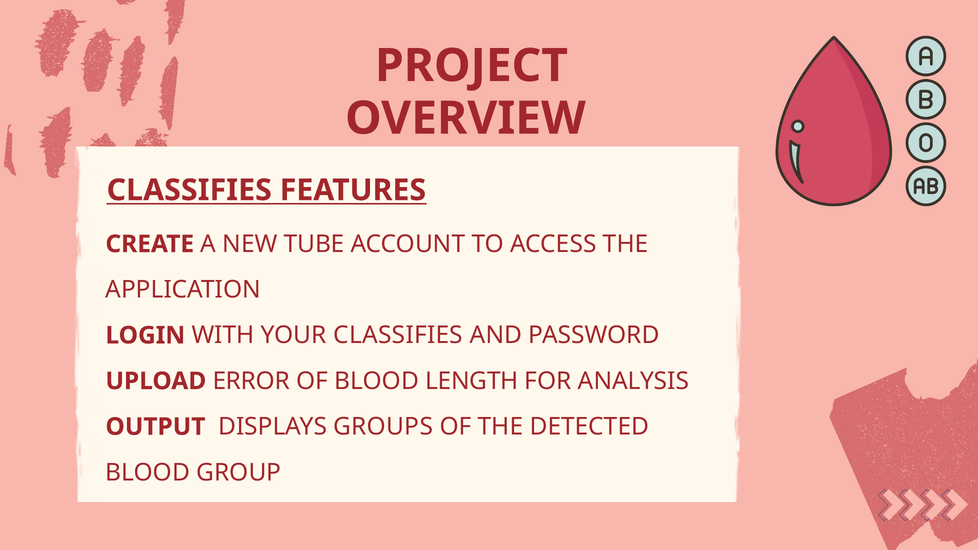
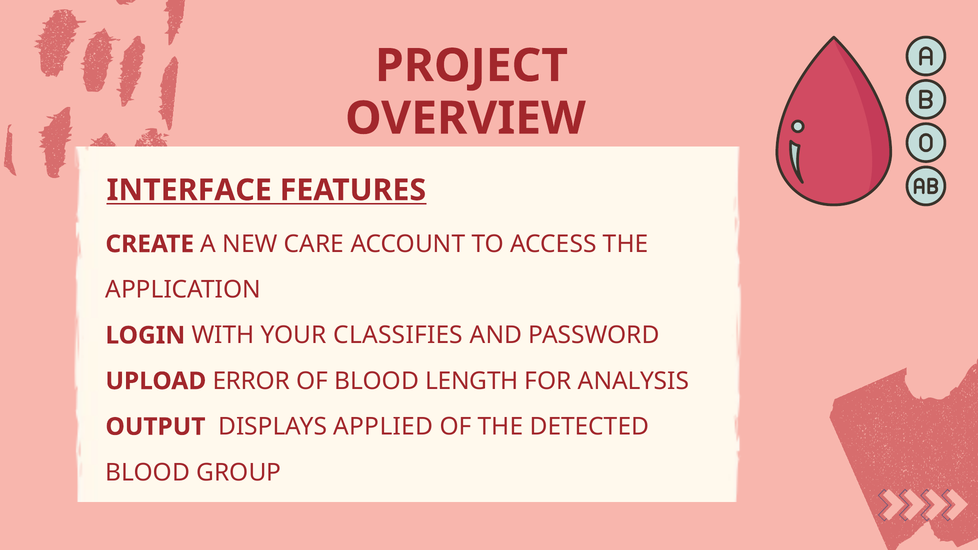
CLASSIFIES at (189, 190): CLASSIFIES -> INTERFACE
TUBE: TUBE -> CARE
GROUPS: GROUPS -> APPLIED
